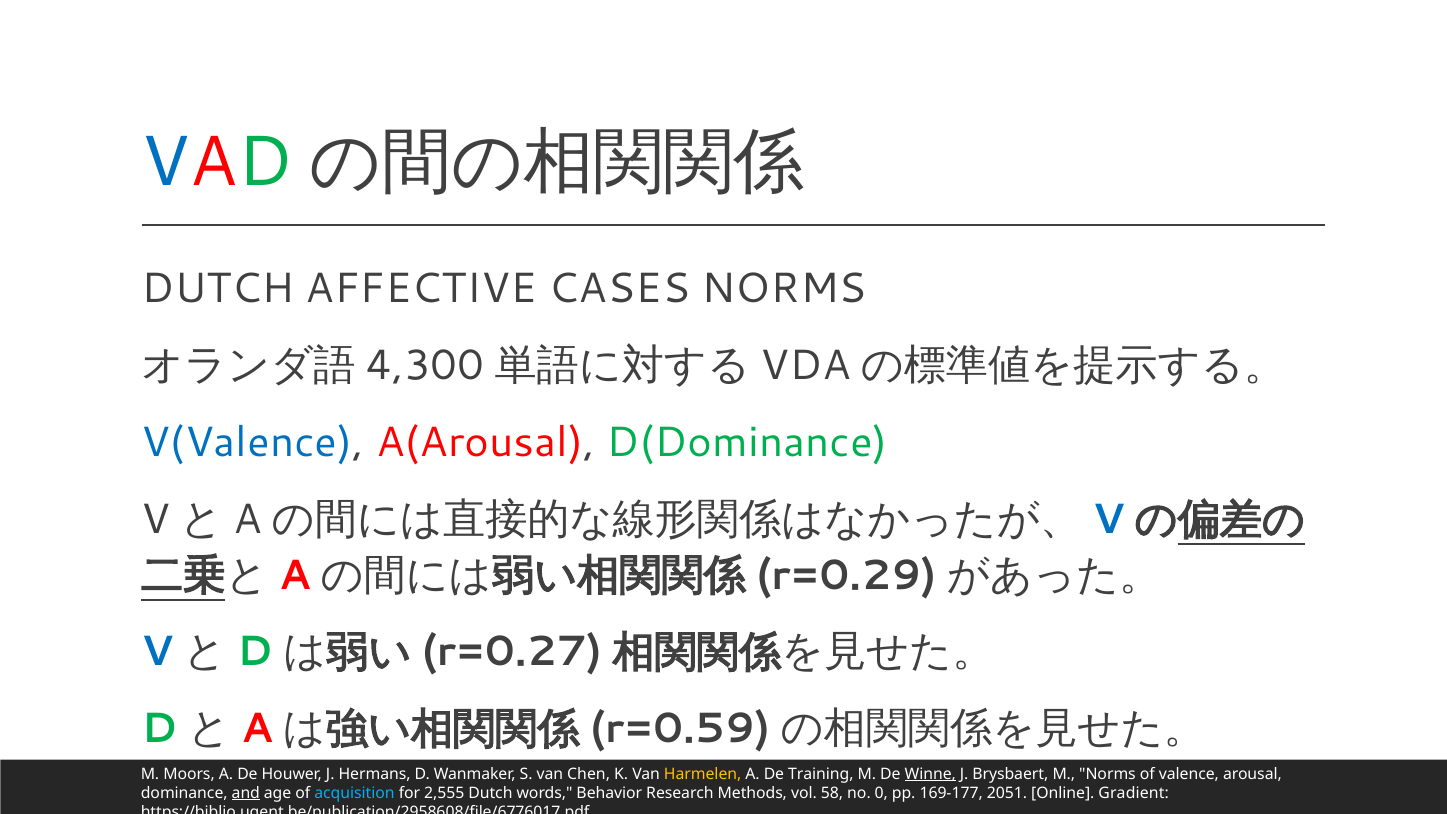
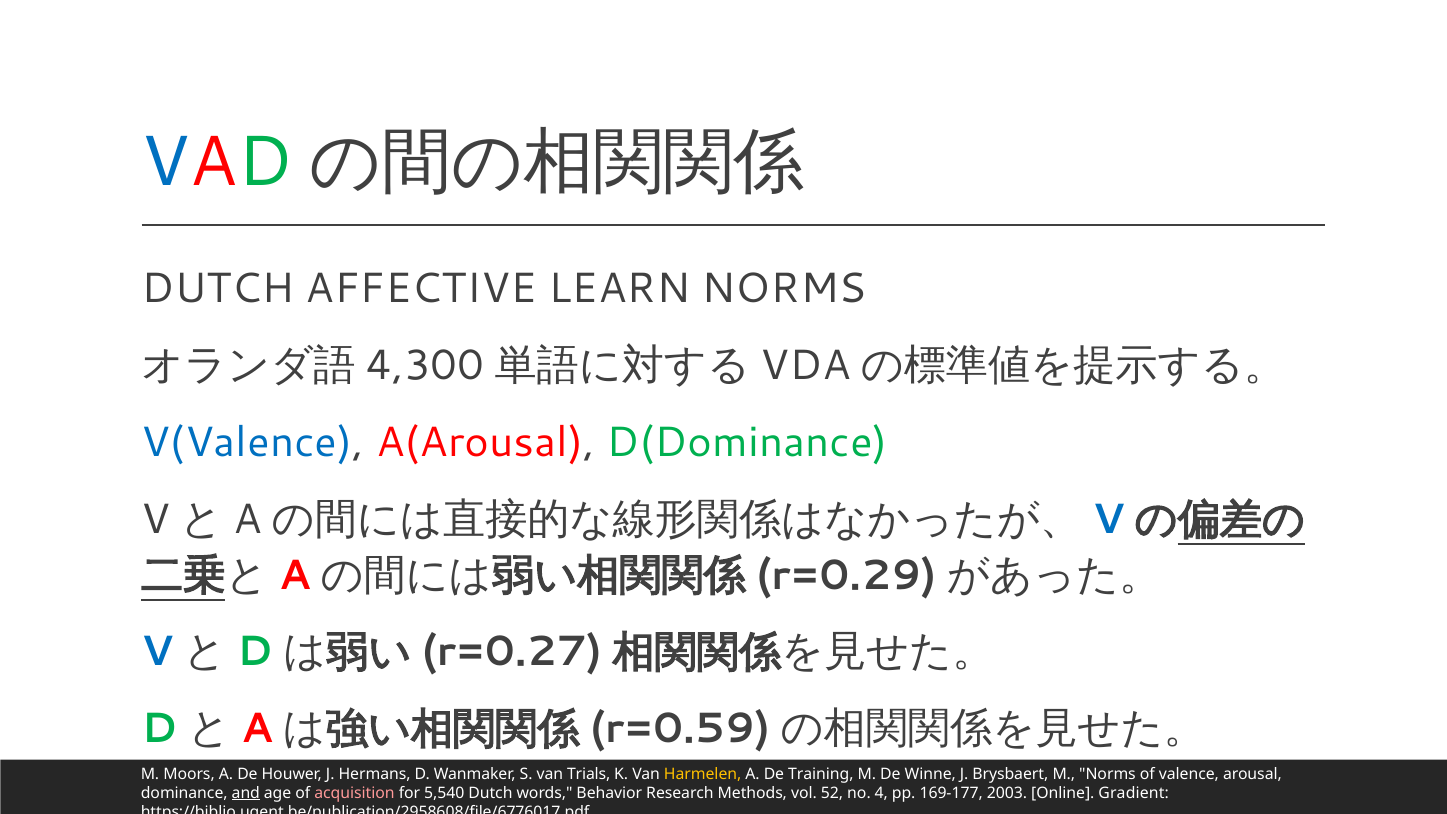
CASES: CASES -> LEARN
Chen: Chen -> Trials
Winne underline: present -> none
acquisition colour: light blue -> pink
2,555: 2,555 -> 5,540
58: 58 -> 52
0: 0 -> 4
2051: 2051 -> 2003
